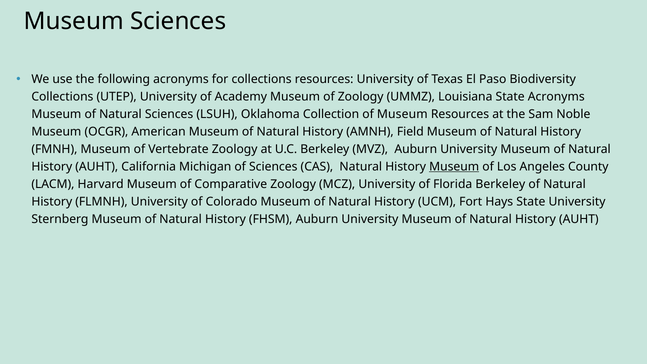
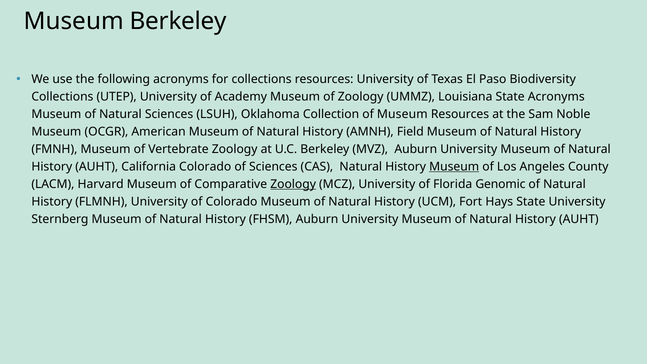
Museum Sciences: Sciences -> Berkeley
California Michigan: Michigan -> Colorado
Zoology at (293, 184) underline: none -> present
Florida Berkeley: Berkeley -> Genomic
